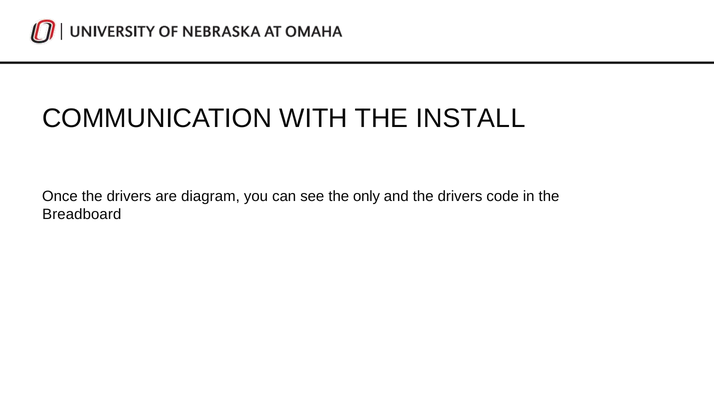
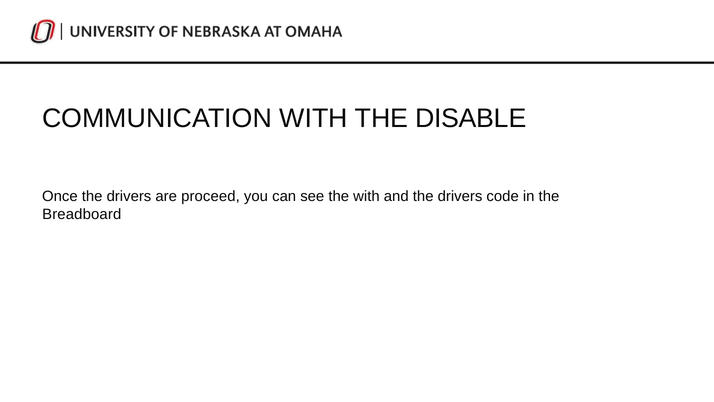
INSTALL: INSTALL -> DISABLE
diagram: diagram -> proceed
the only: only -> with
